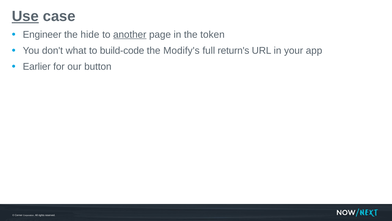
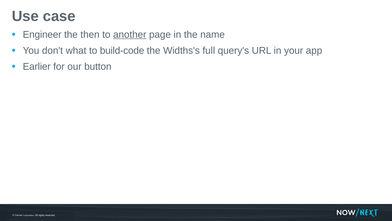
Use underline: present -> none
hide: hide -> then
token: token -> name
Modify's: Modify's -> Widths's
return's: return's -> query's
